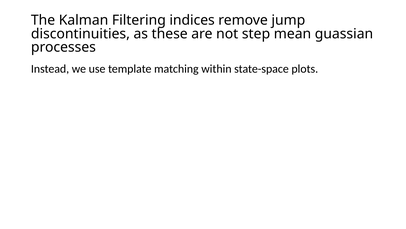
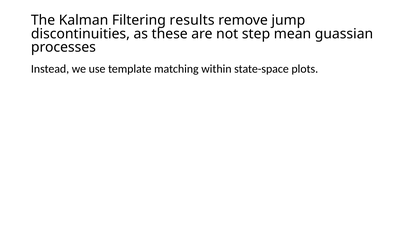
indices: indices -> results
